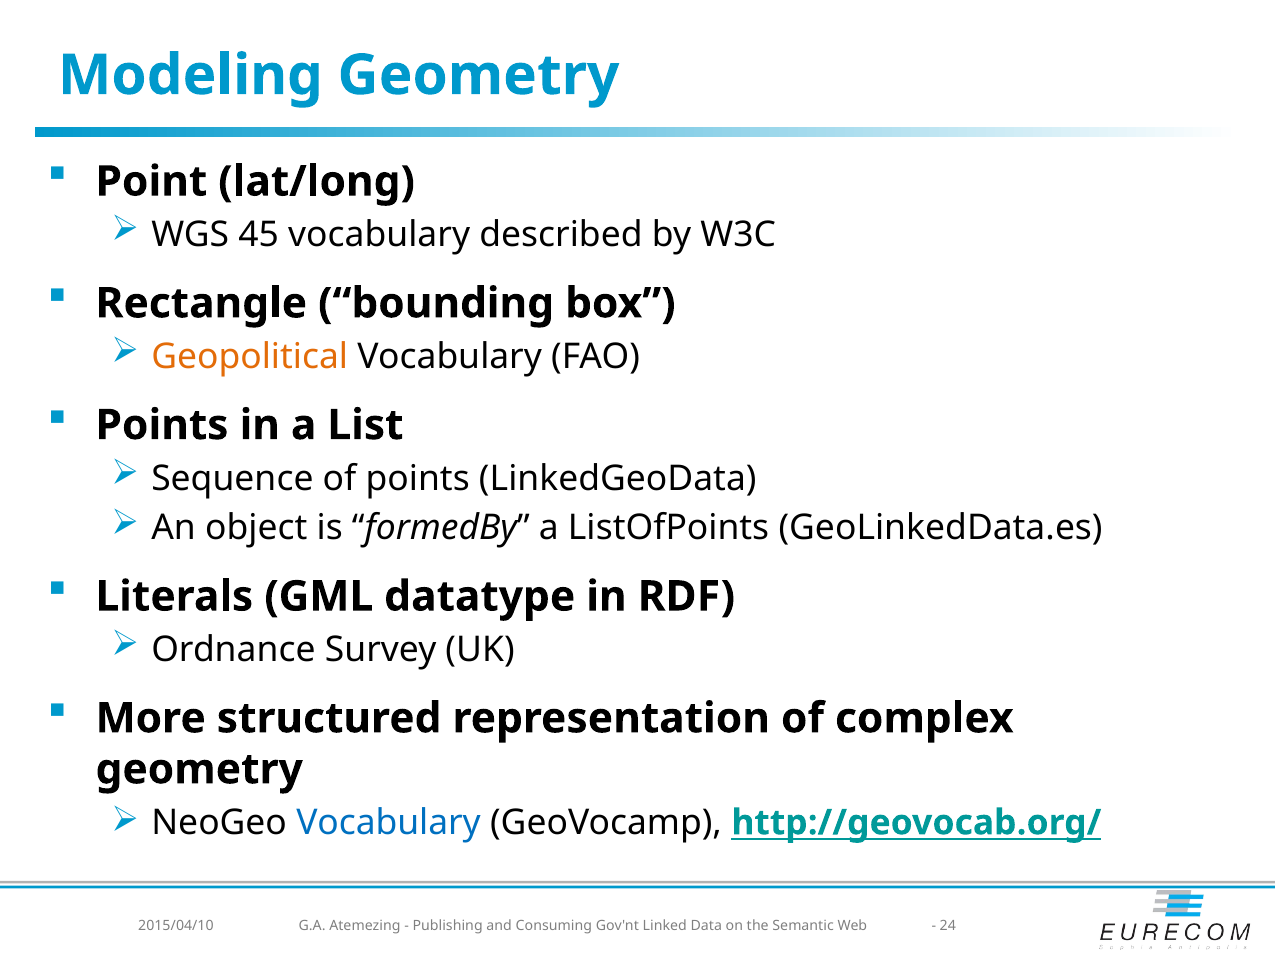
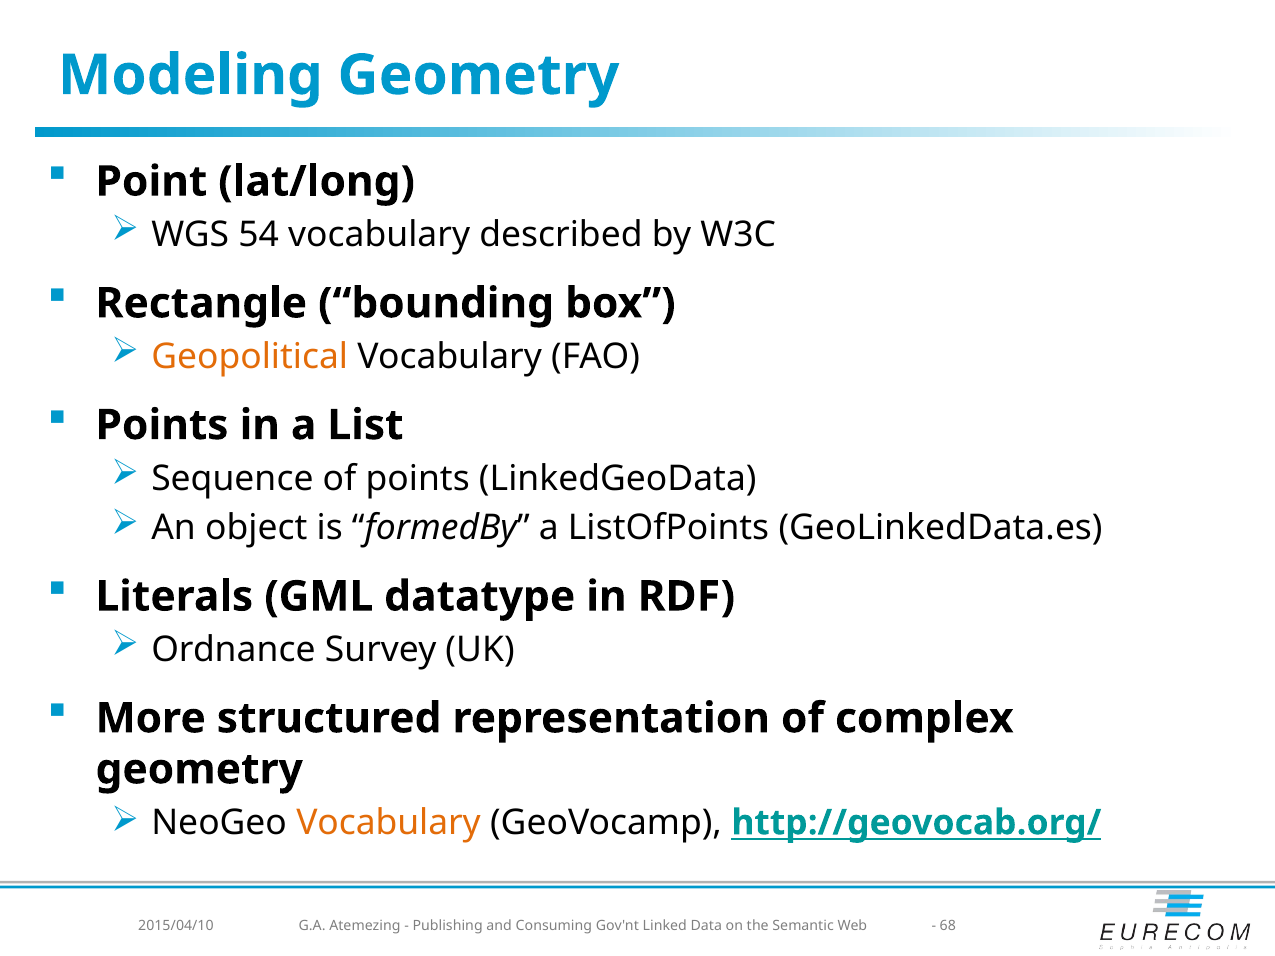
45: 45 -> 54
Vocabulary at (389, 823) colour: blue -> orange
24: 24 -> 68
